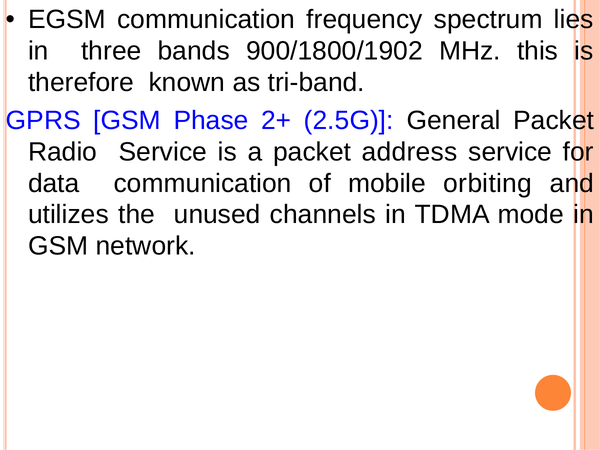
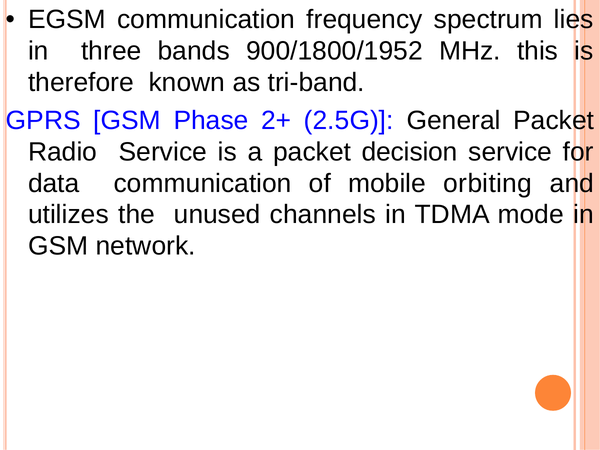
900/1800/1902: 900/1800/1902 -> 900/1800/1952
address: address -> decision
